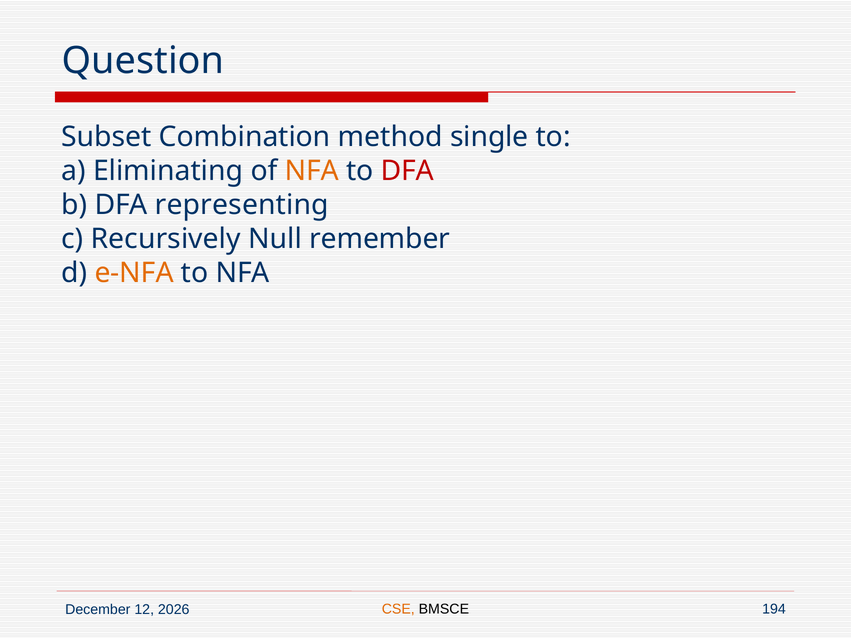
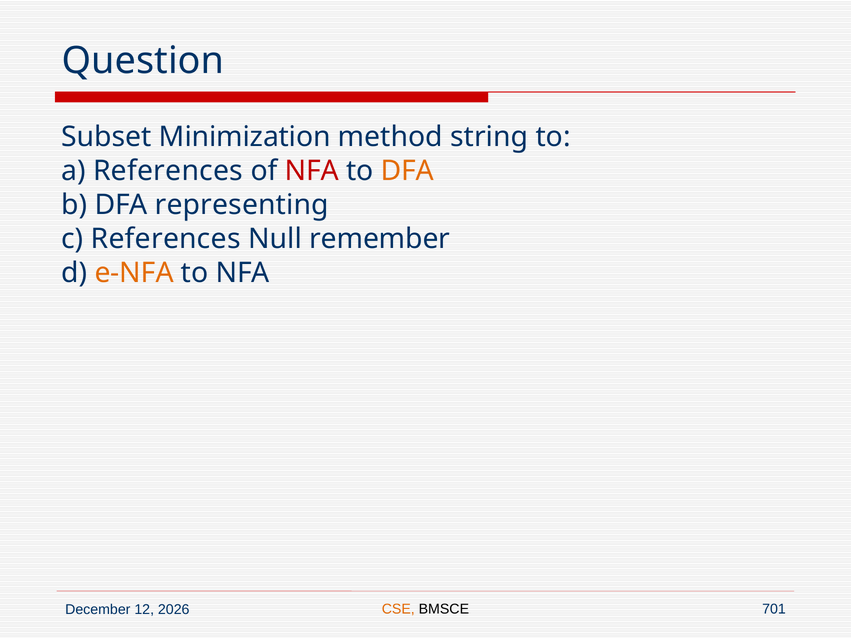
Combination: Combination -> Minimization
single: single -> string
a Eliminating: Eliminating -> References
NFA at (312, 171) colour: orange -> red
DFA at (407, 171) colour: red -> orange
c Recursively: Recursively -> References
194: 194 -> 701
